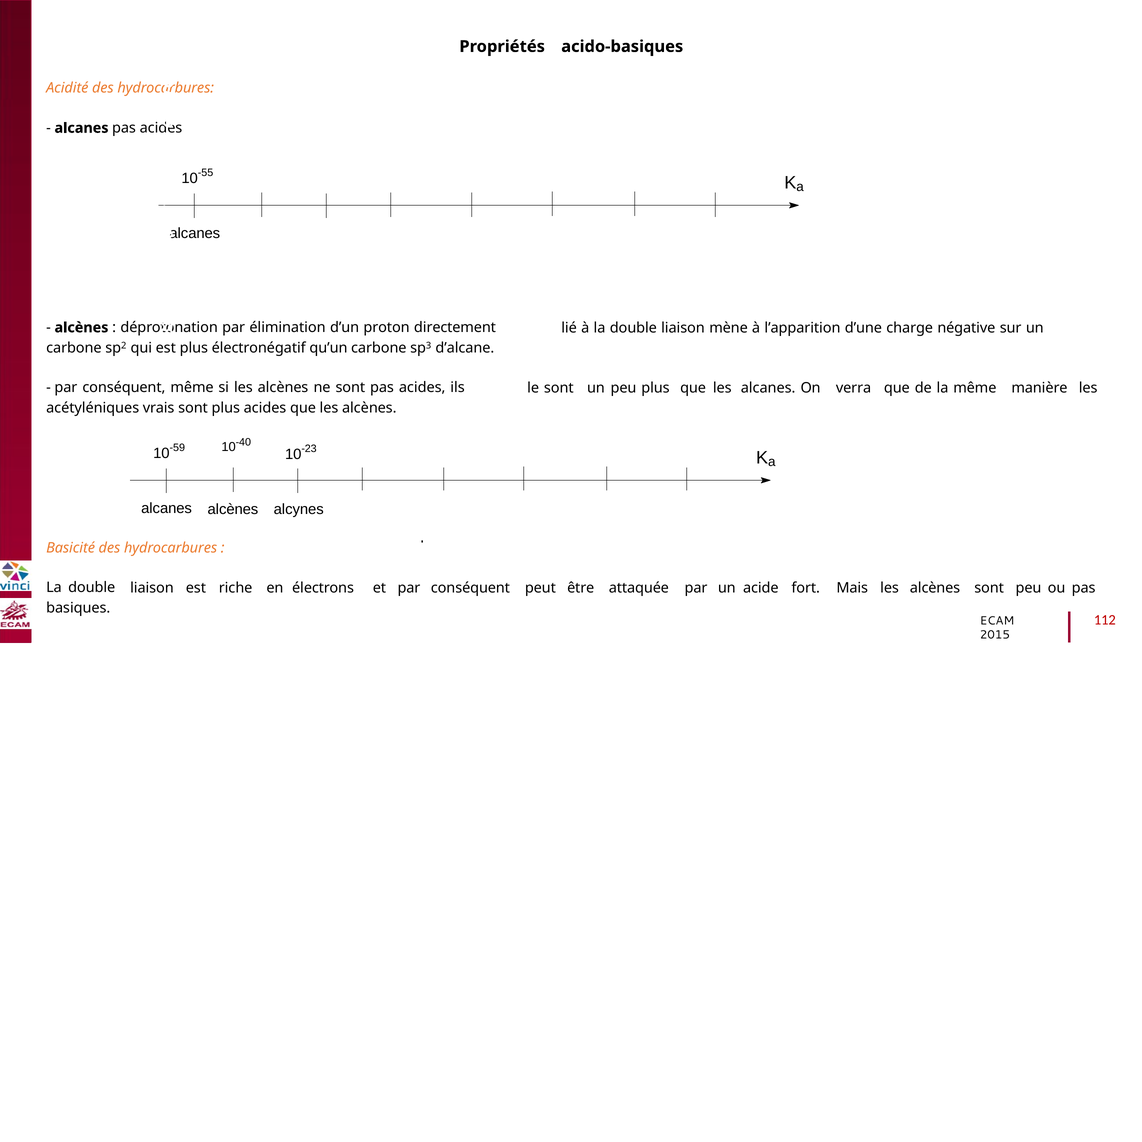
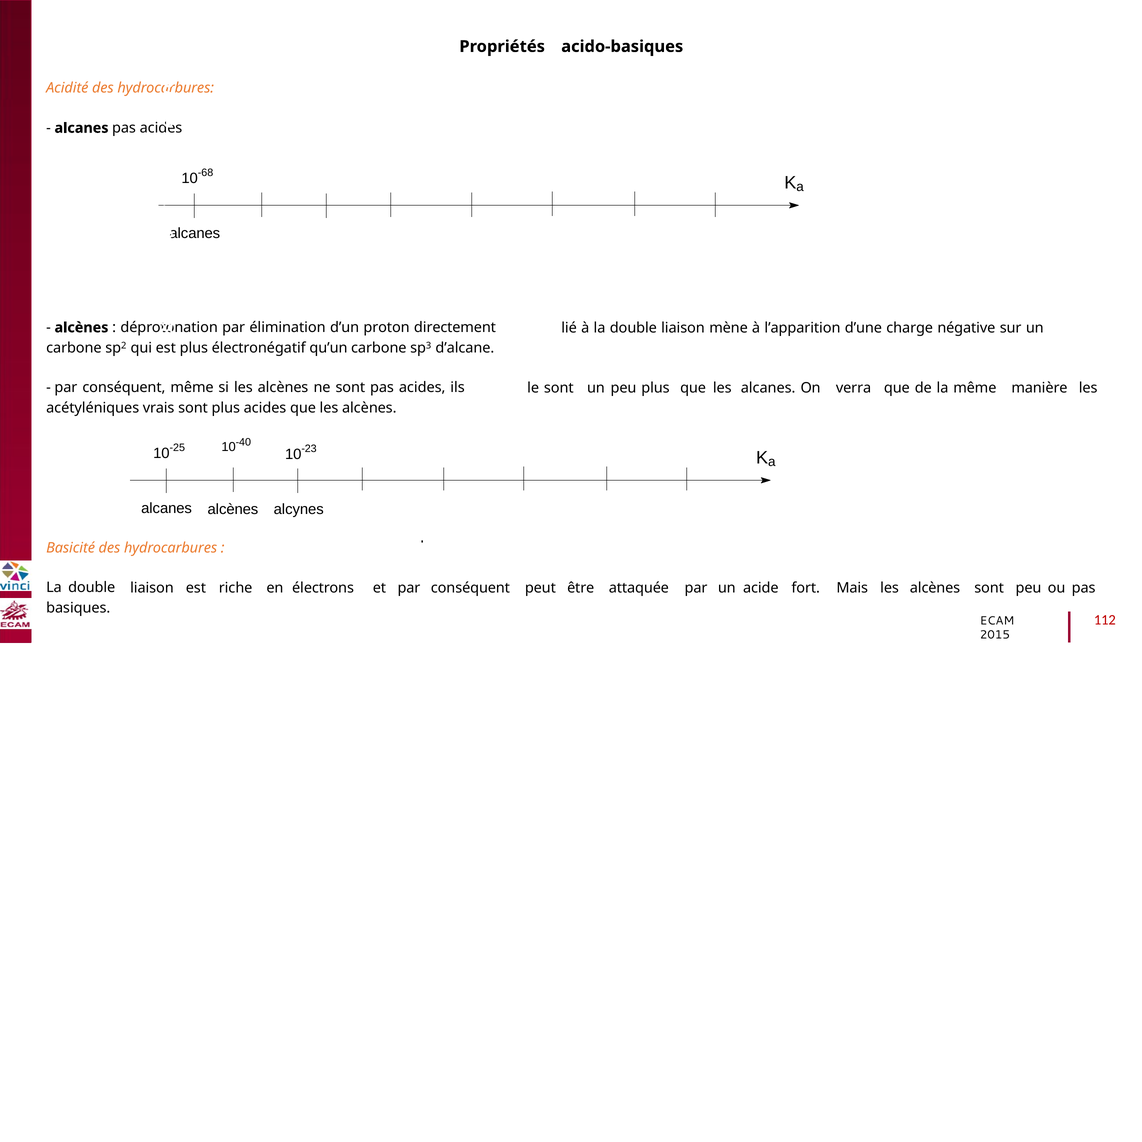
-55: -55 -> -68
-59: -59 -> -25
